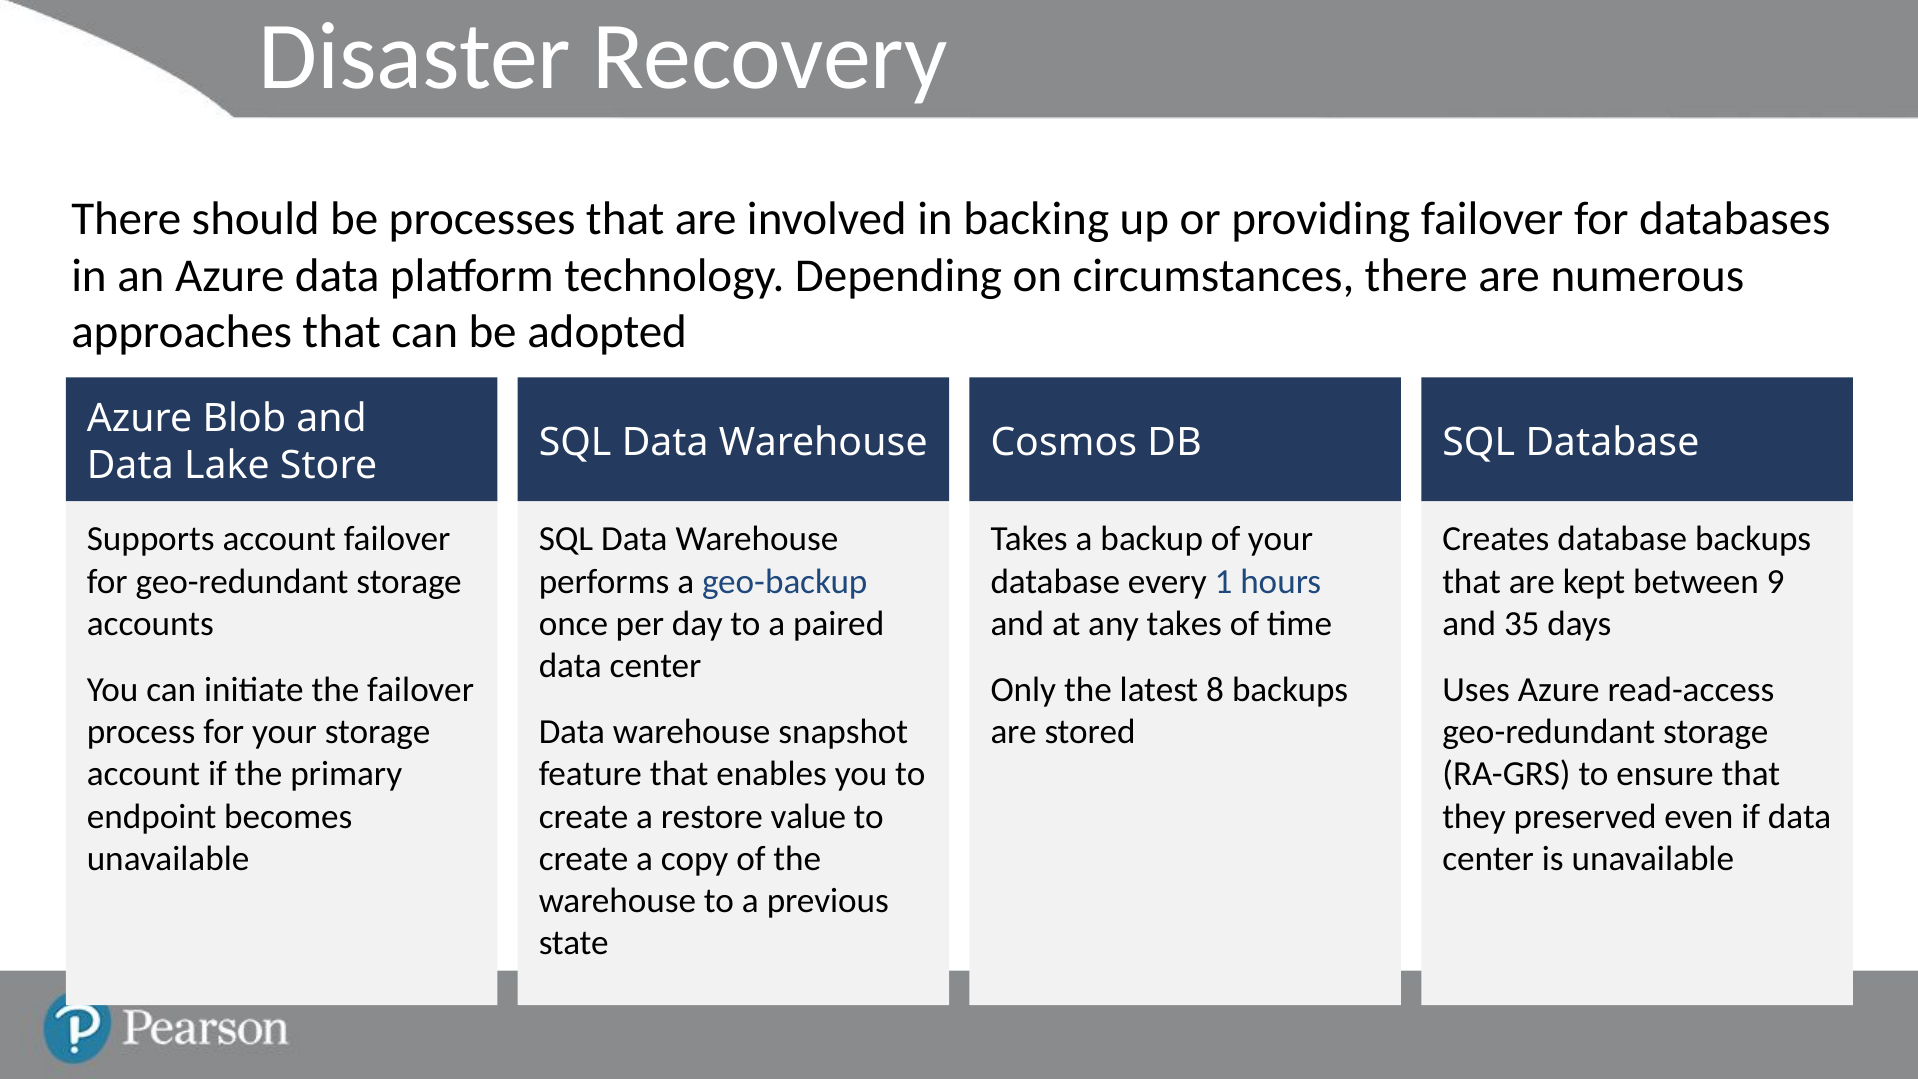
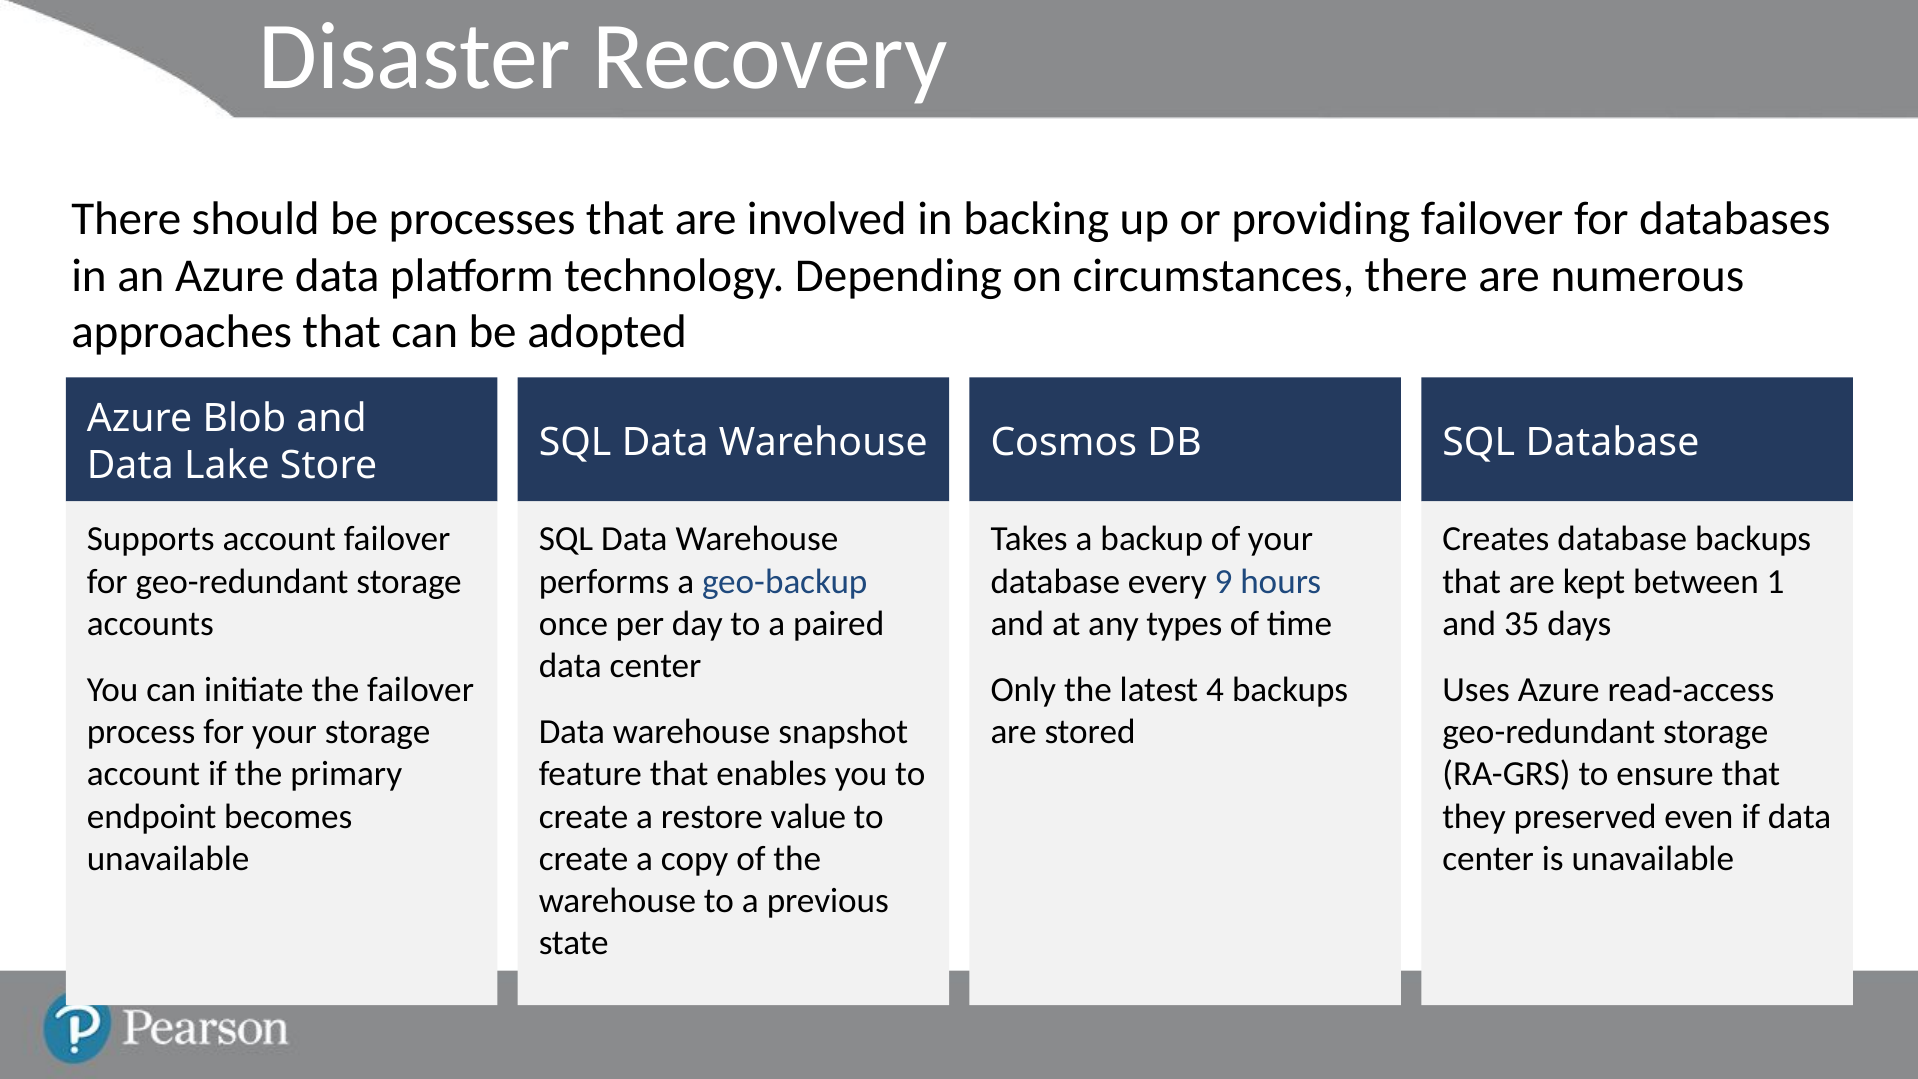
1: 1 -> 9
9: 9 -> 1
any takes: takes -> types
8: 8 -> 4
